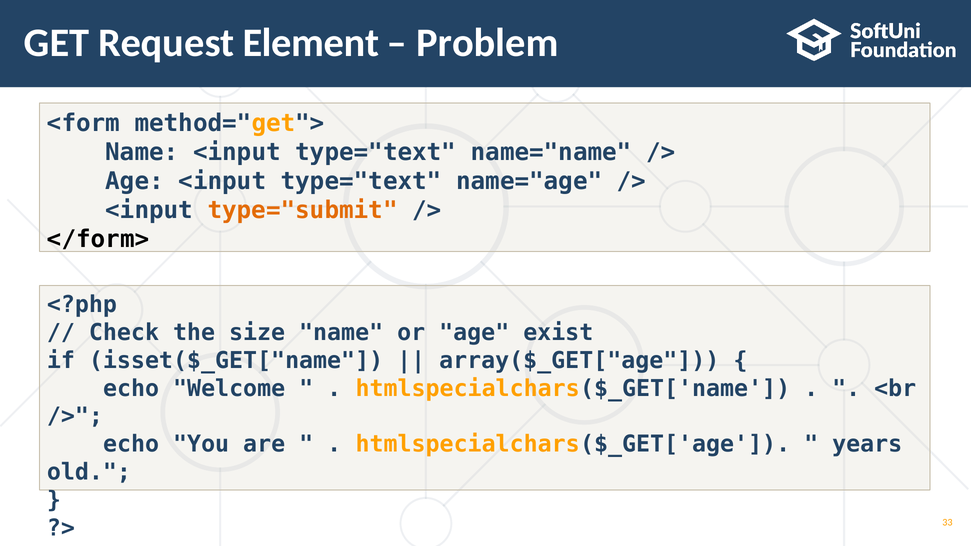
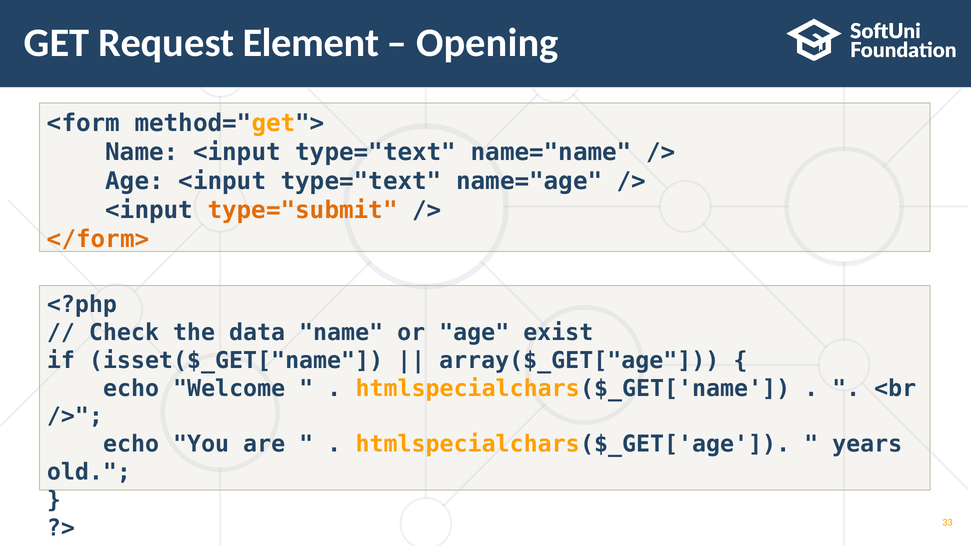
Problem: Problem -> Opening
</form> colour: black -> orange
size: size -> data
